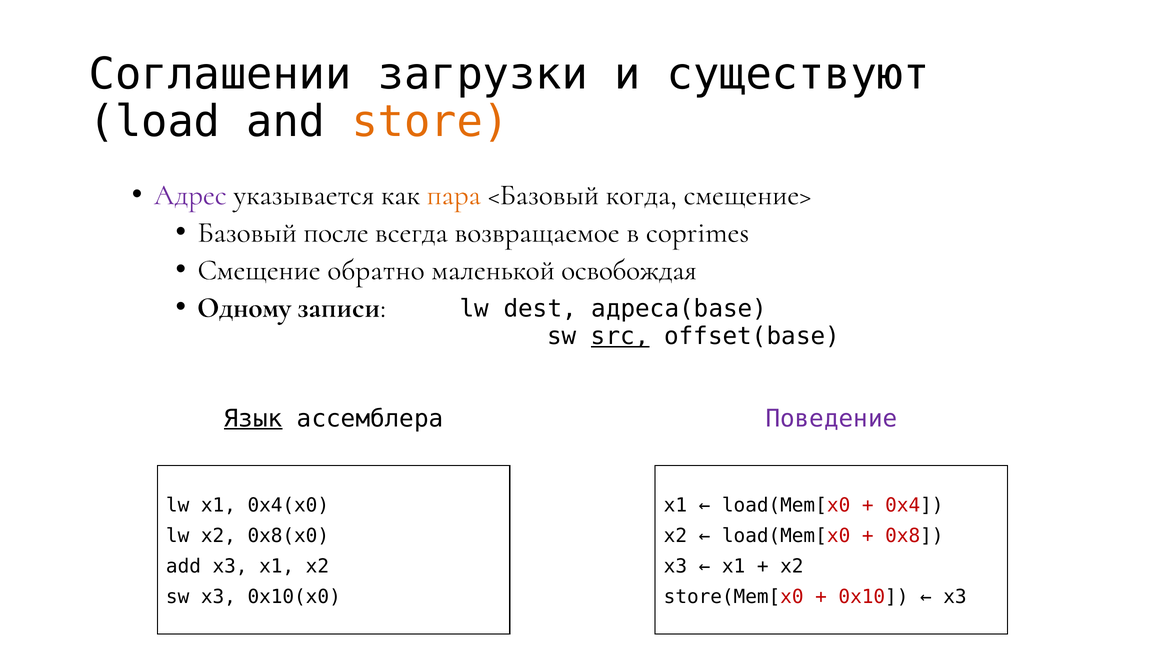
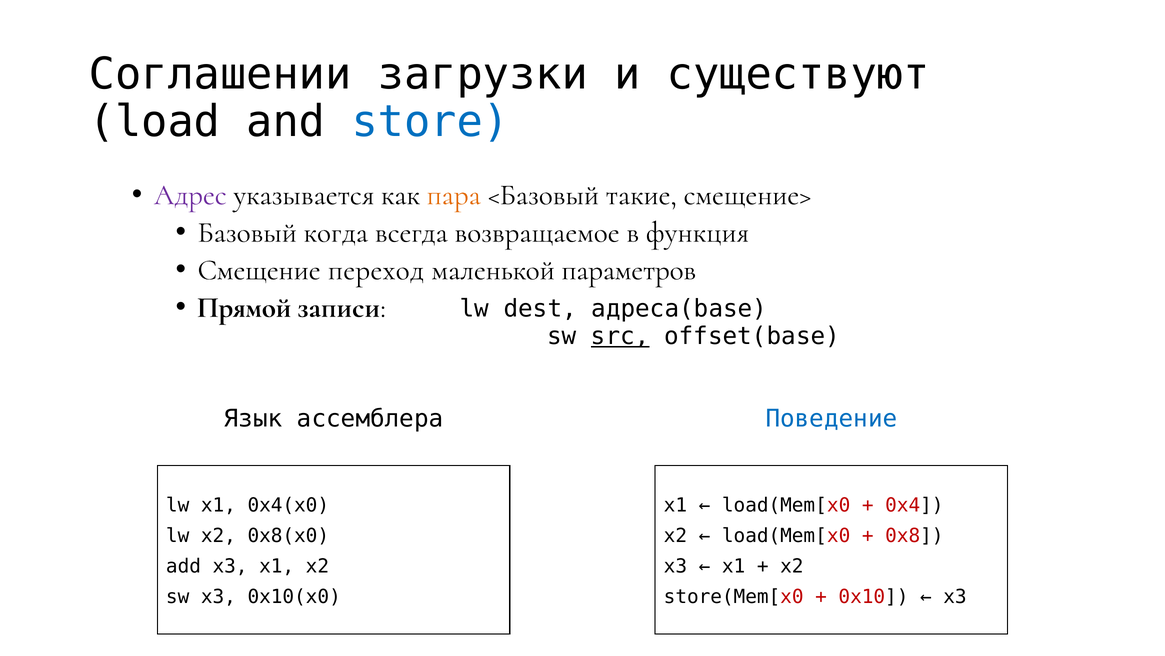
store colour: orange -> blue
когда: когда -> такие
после: после -> когда
coprimes: coprimes -> функция
обратно: обратно -> переход
освобождая: освобождая -> параметров
Одному: Одному -> Прямой
Язык underline: present -> none
Поведение colour: purple -> blue
